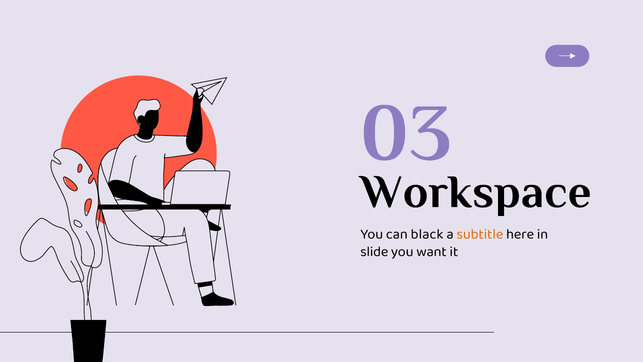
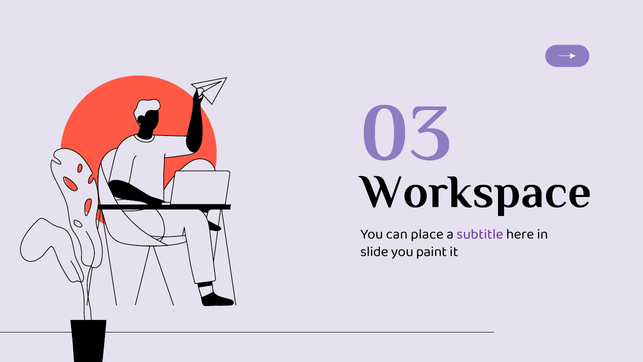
black: black -> place
subtitle colour: orange -> purple
want: want -> paint
